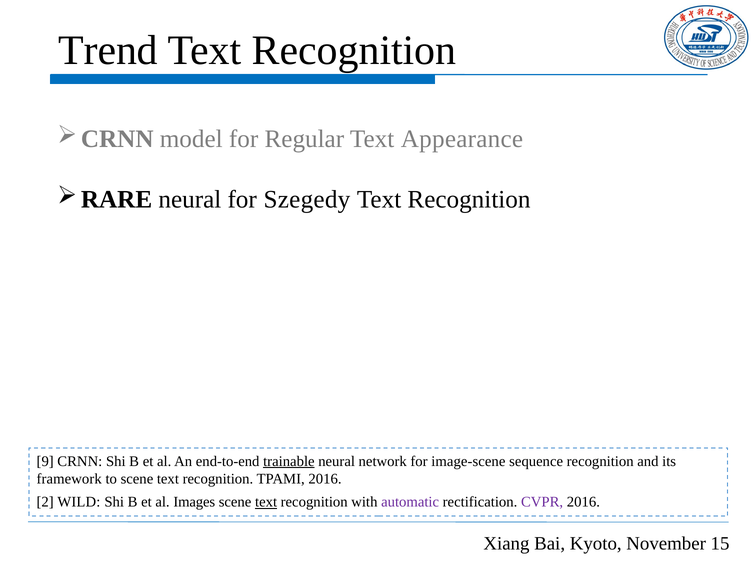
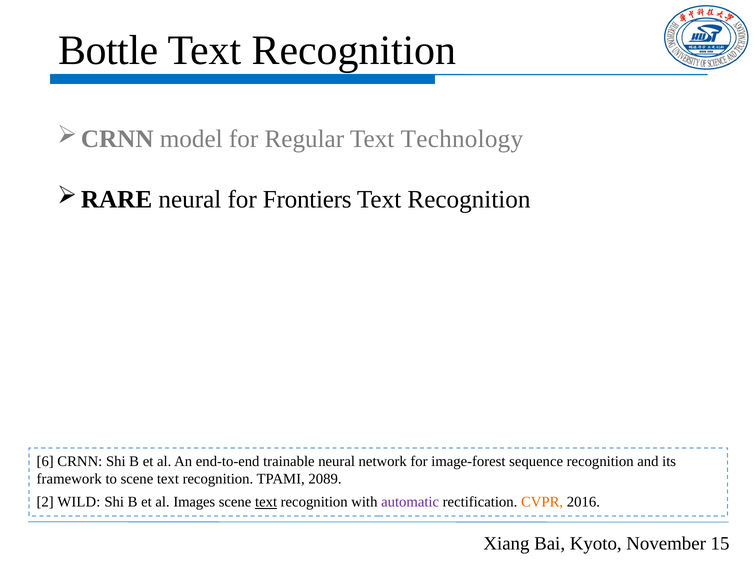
Trend: Trend -> Bottle
Appearance: Appearance -> Technology
Szegedy: Szegedy -> Frontiers
9: 9 -> 6
trainable underline: present -> none
image-scene: image-scene -> image-forest
TPAMI 2016: 2016 -> 2089
CVPR colour: purple -> orange
